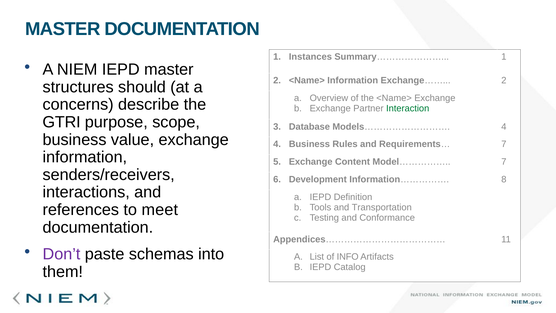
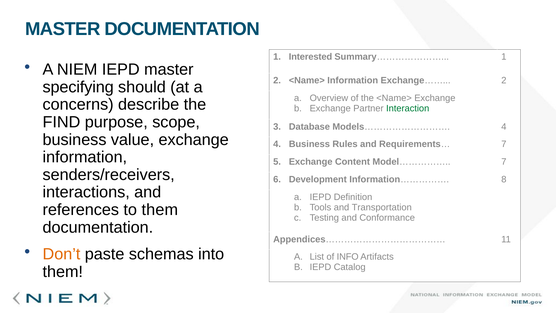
Instances: Instances -> Interested
structures: structures -> specifying
GTRI: GTRI -> FIND
to meet: meet -> them
Don’t colour: purple -> orange
